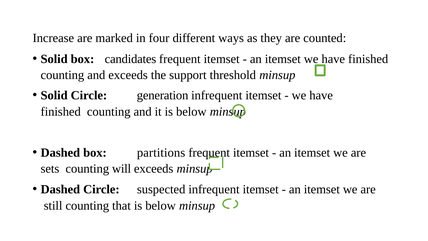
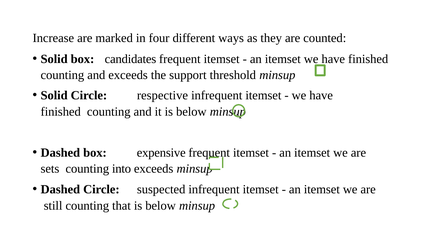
generation: generation -> respective
partitions: partitions -> expensive
will: will -> into
